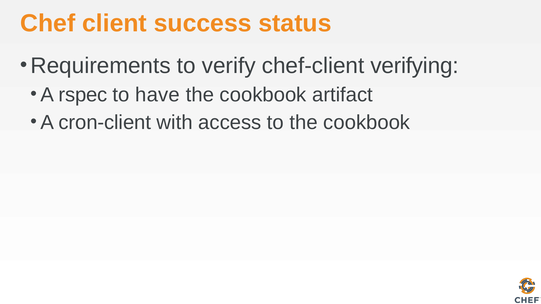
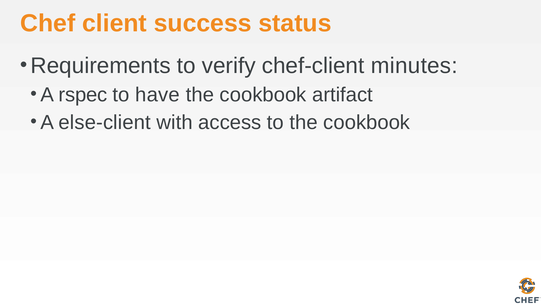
verifying: verifying -> minutes
cron-client: cron-client -> else-client
